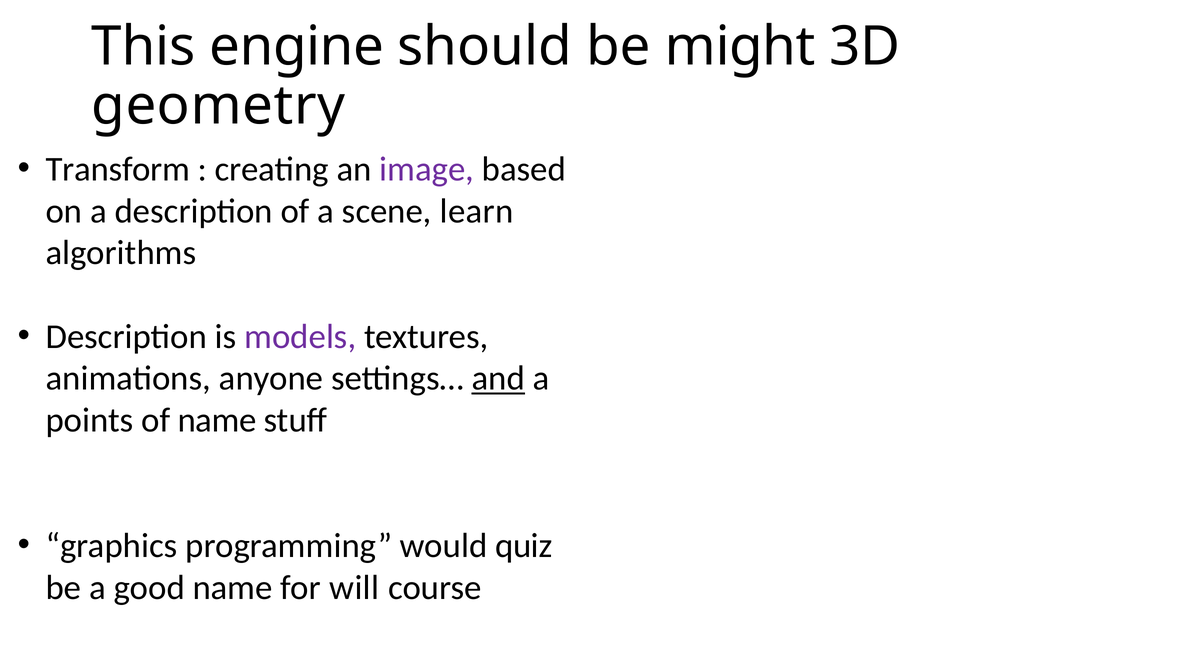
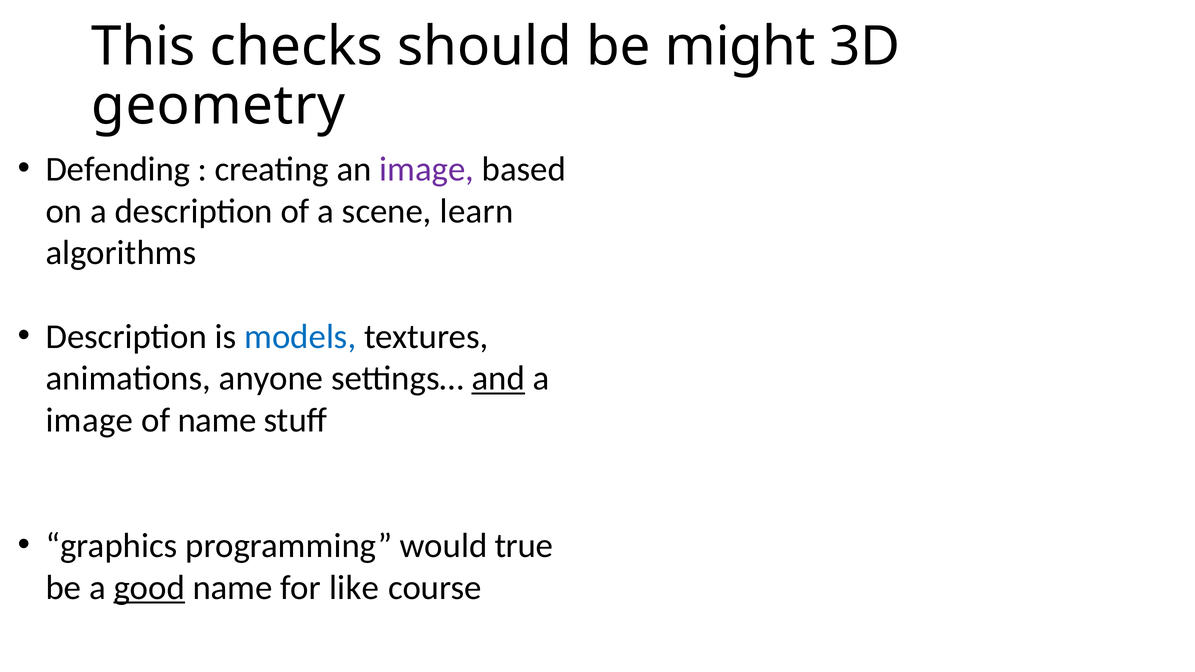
engine: engine -> checks
Transform: Transform -> Defending
models colour: purple -> blue
points at (90, 420): points -> image
quiz: quiz -> true
good underline: none -> present
will: will -> like
